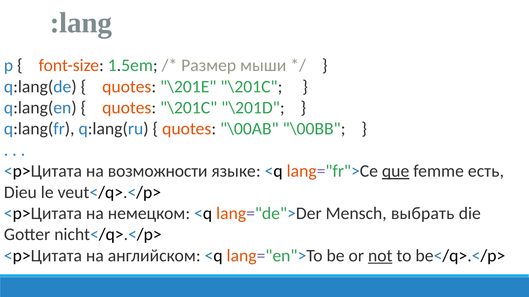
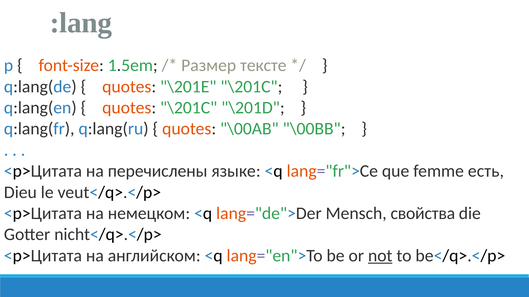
мыши: мыши -> тексте
возможности: возможности -> перечислены
que underline: present -> none
выбрать: выбрать -> свойства
